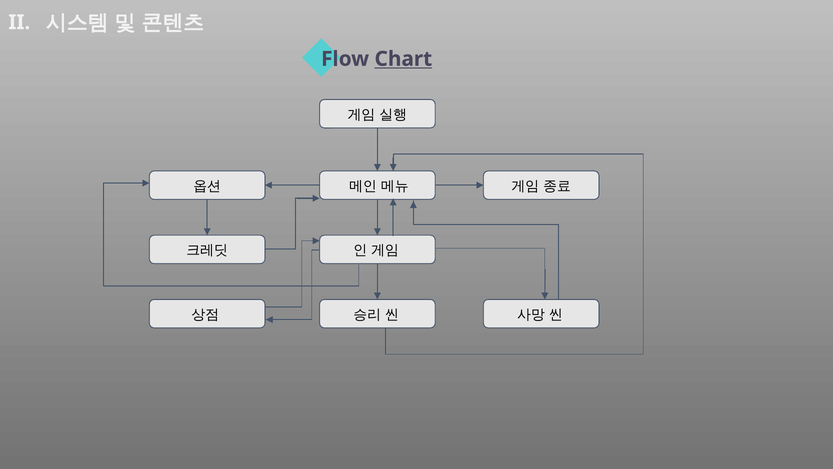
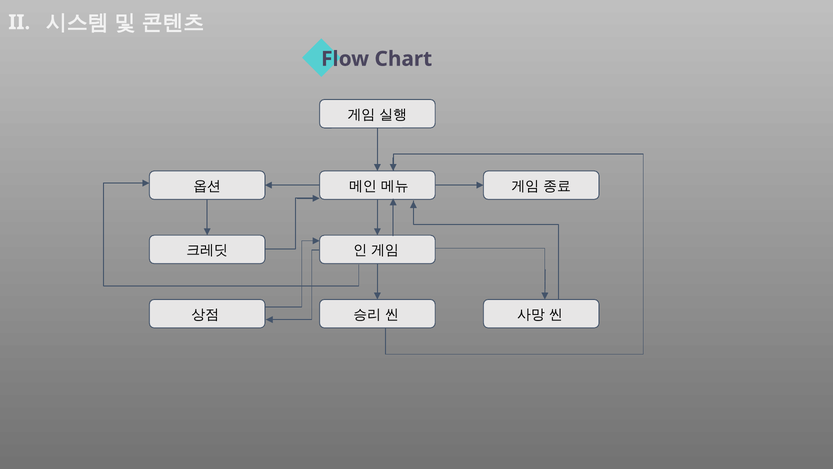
Chart underline: present -> none
